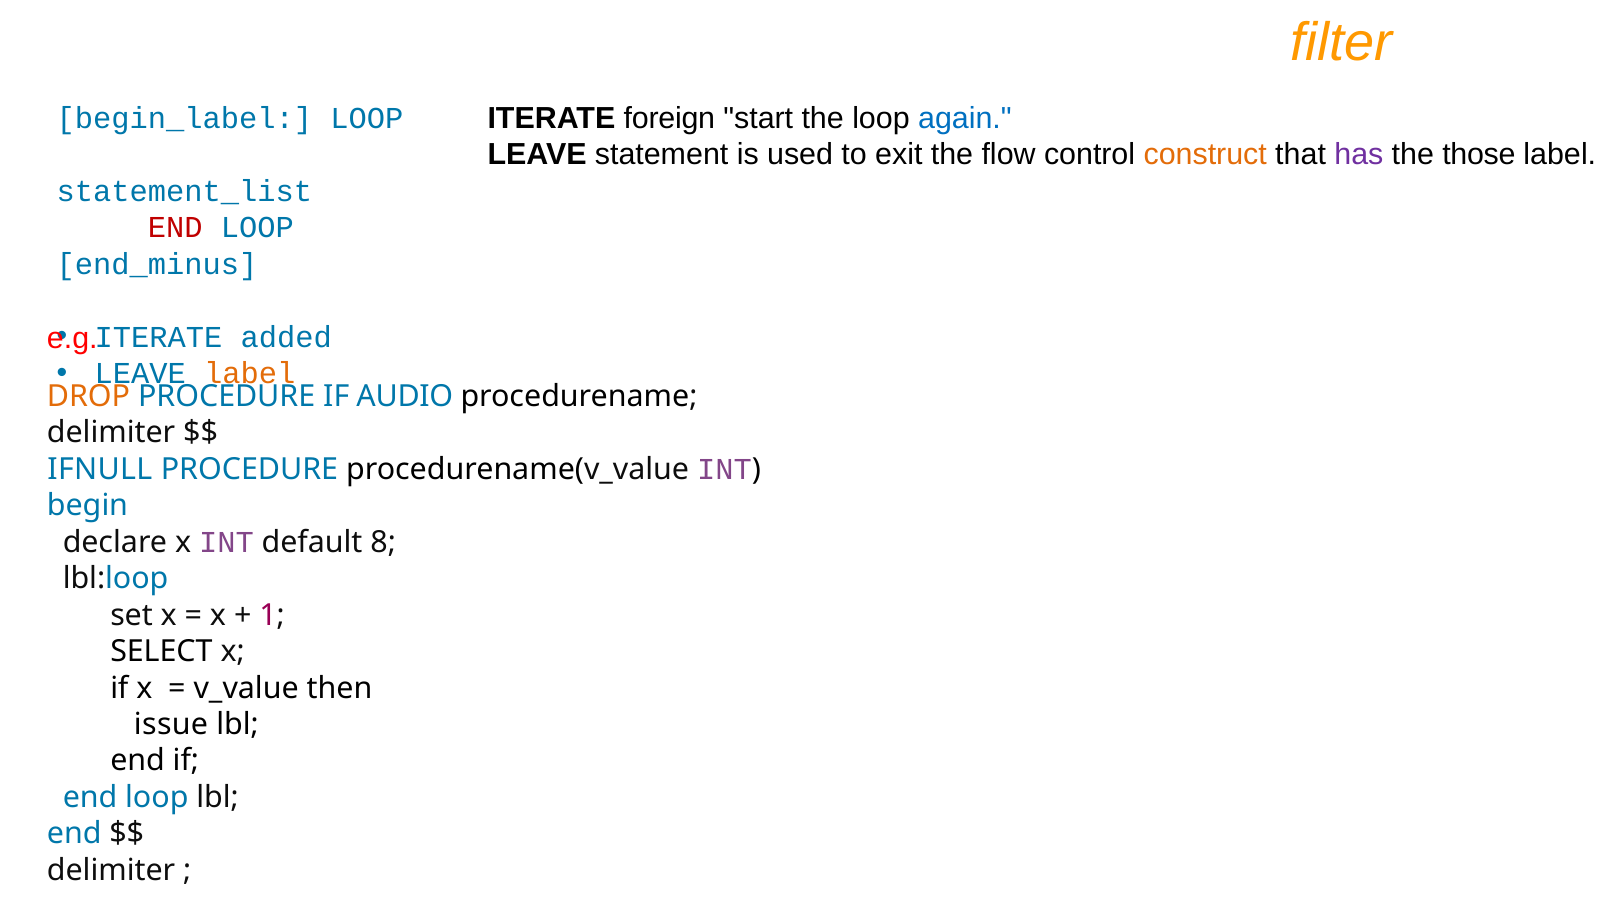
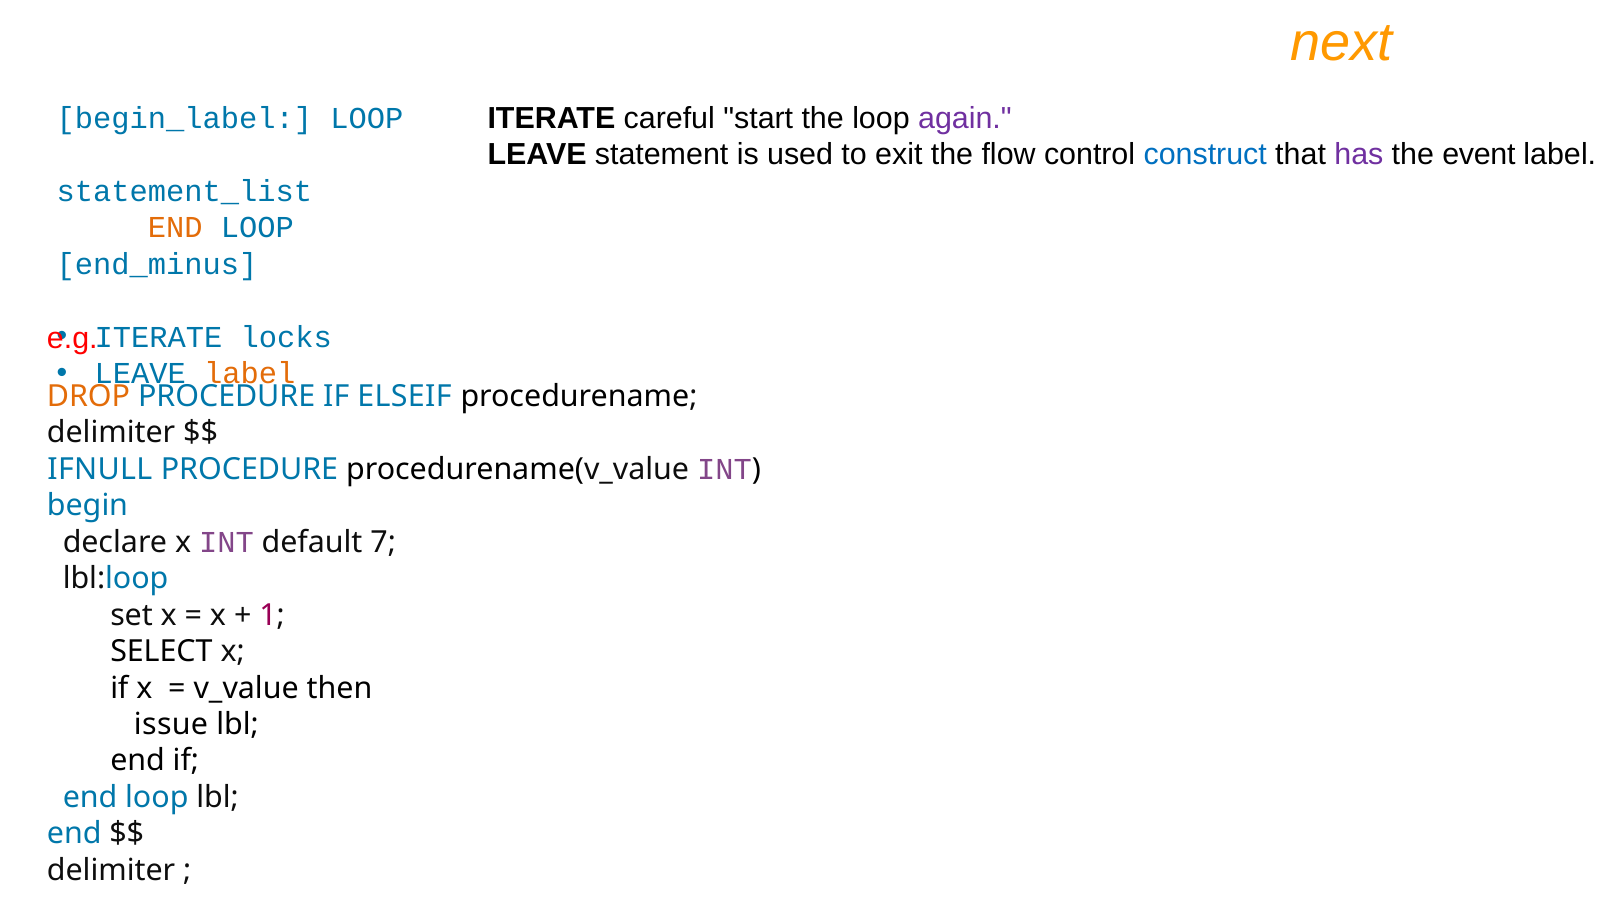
filter: filter -> next
foreign: foreign -> careful
again colour: blue -> purple
construct colour: orange -> blue
those: those -> event
END at (175, 228) colour: red -> orange
added: added -> locks
AUDIO: AUDIO -> ELSEIF
8: 8 -> 7
